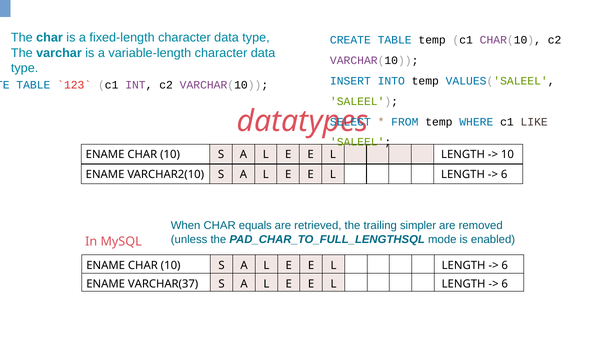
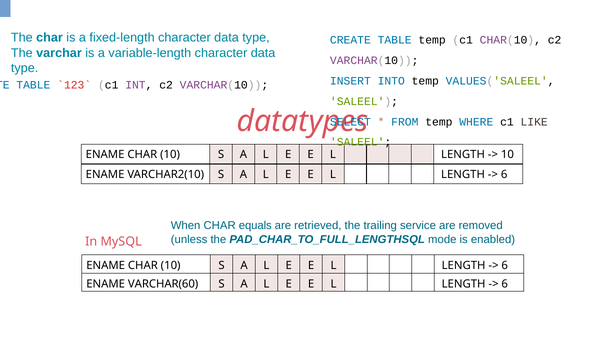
simpler: simpler -> service
VARCHAR(37: VARCHAR(37 -> VARCHAR(60
